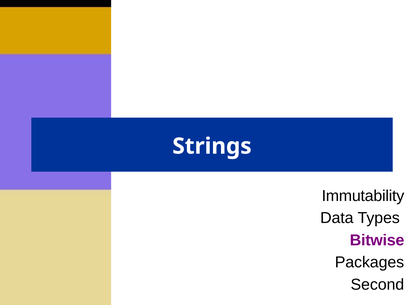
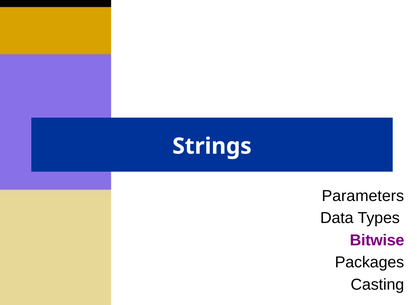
Immutability: Immutability -> Parameters
Second: Second -> Casting
